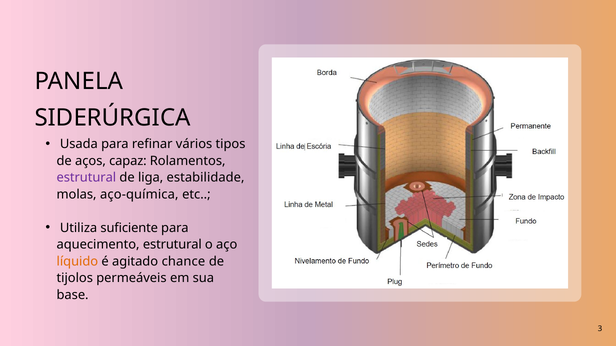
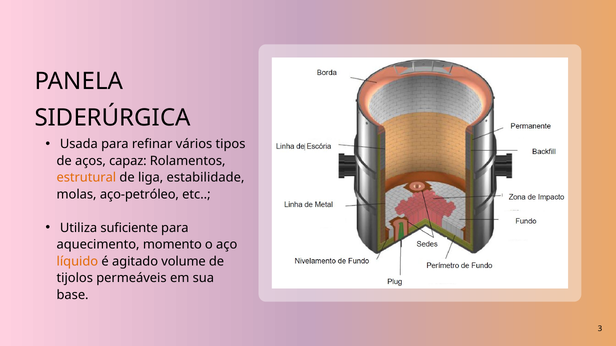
estrutural at (86, 178) colour: purple -> orange
aço-química: aço-química -> aço-petróleo
aquecimento estrutural: estrutural -> momento
chance: chance -> volume
